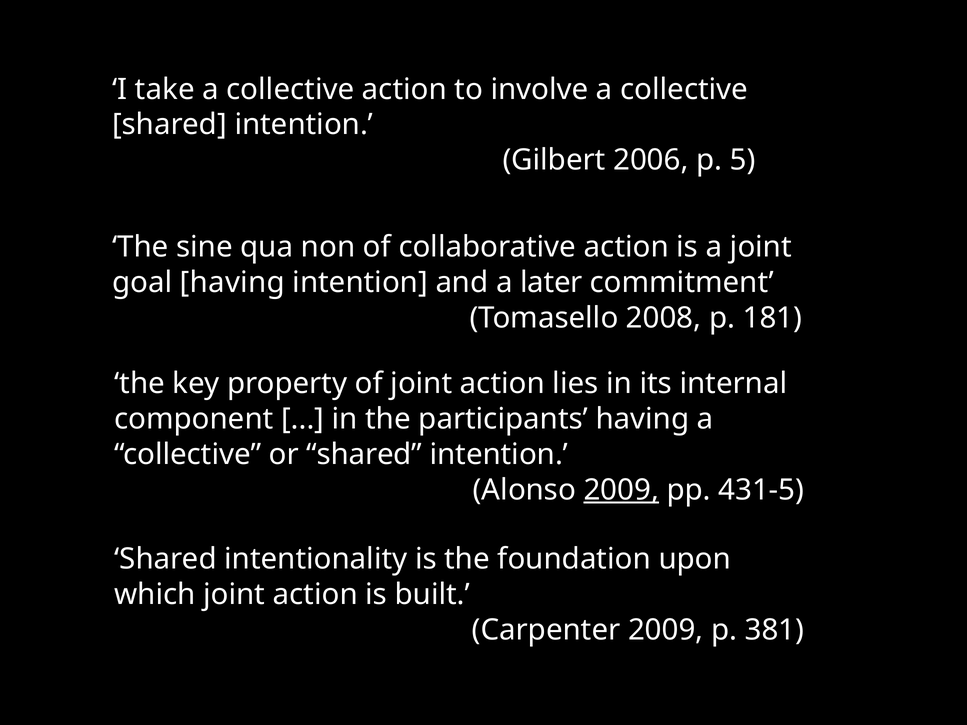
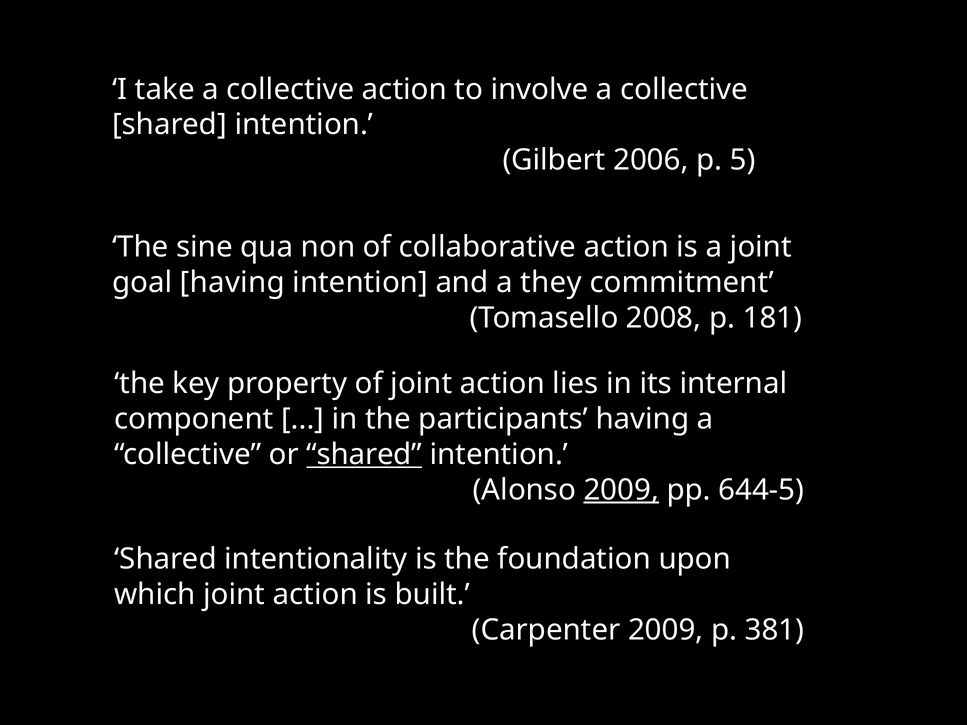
later: later -> they
shared at (364, 455) underline: none -> present
431-5: 431-5 -> 644-5
